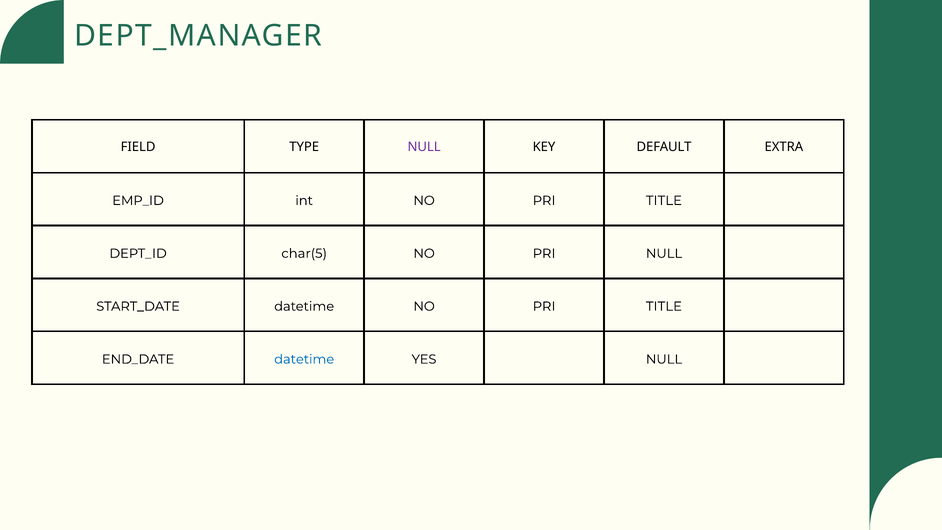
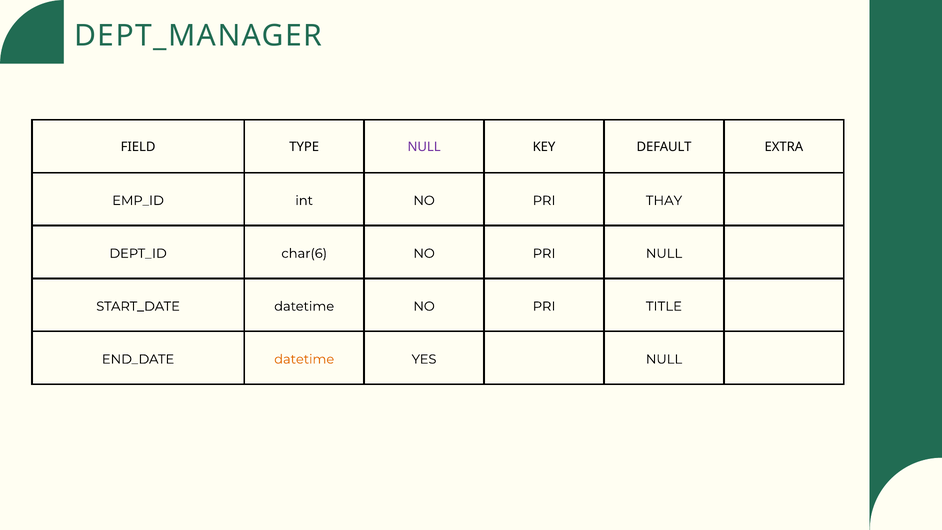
int NO PRI TITLE: TITLE -> THAY
char(5: char(5 -> char(6
datetime at (304, 359) colour: blue -> orange
